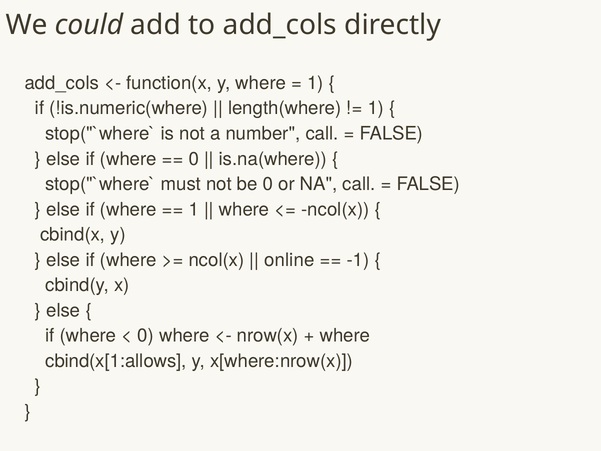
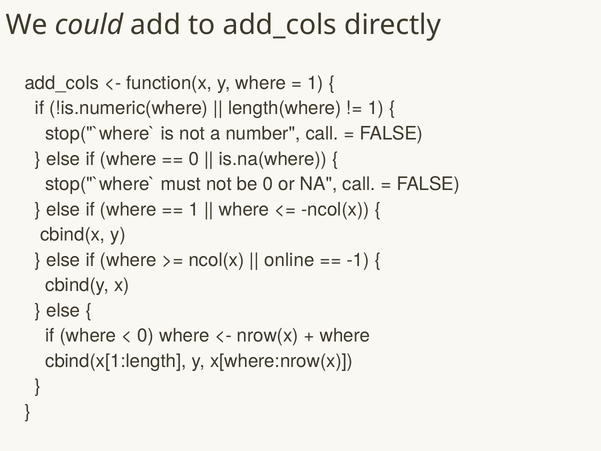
cbind(x[1:allows: cbind(x[1:allows -> cbind(x[1:length
